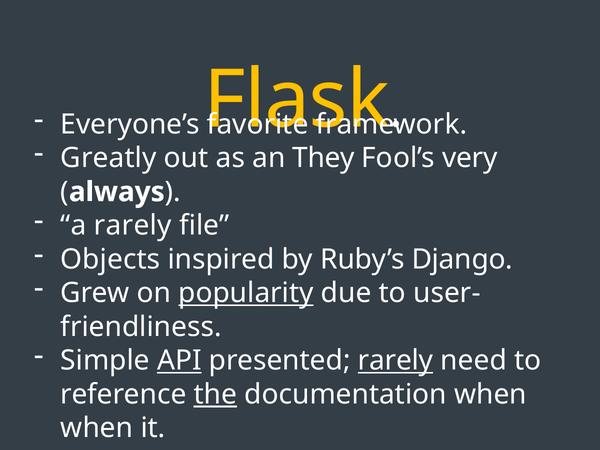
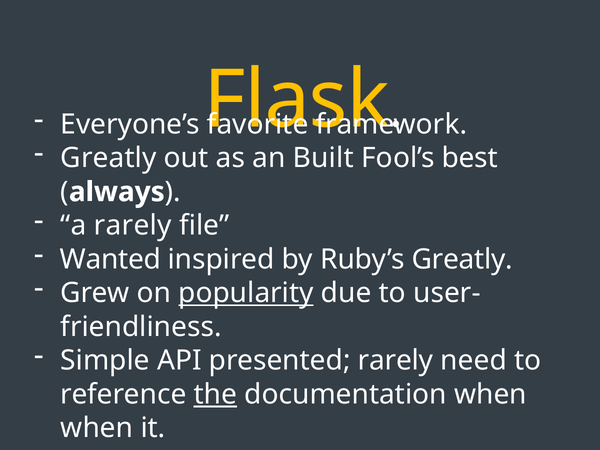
They: They -> Built
very: very -> best
Objects: Objects -> Wanted
Ruby’s Django: Django -> Greatly
API underline: present -> none
rarely at (396, 361) underline: present -> none
